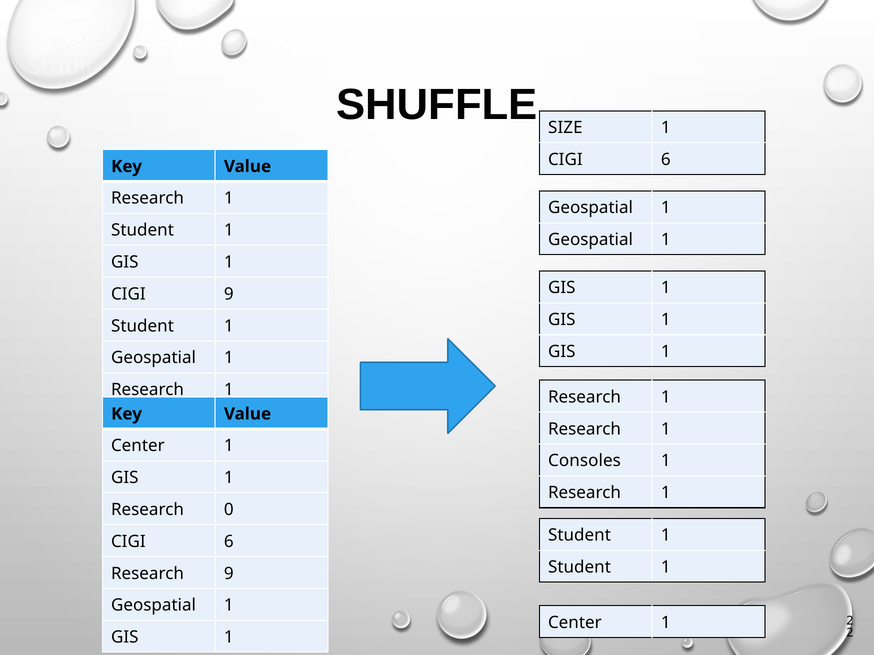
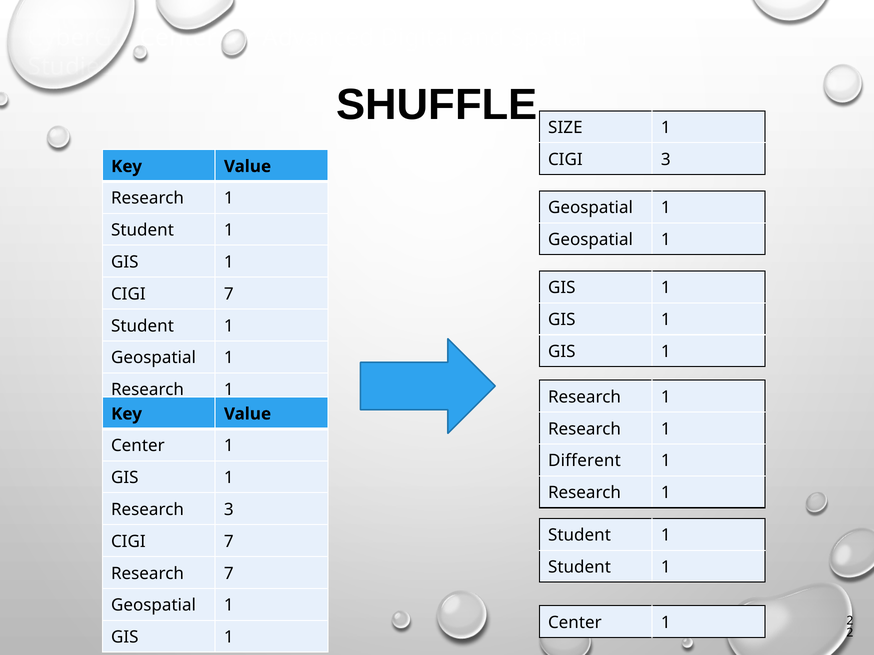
6 at (666, 160): 6 -> 3
9 at (229, 294): 9 -> 7
Consoles: Consoles -> Different
Research 0: 0 -> 3
6 at (229, 542): 6 -> 7
Research 9: 9 -> 7
